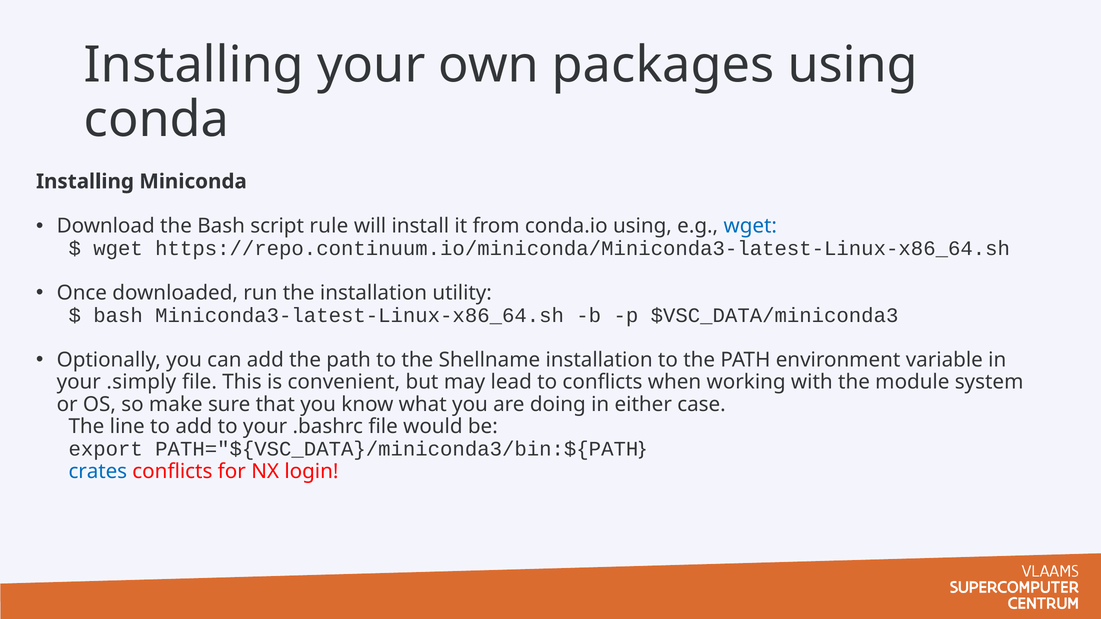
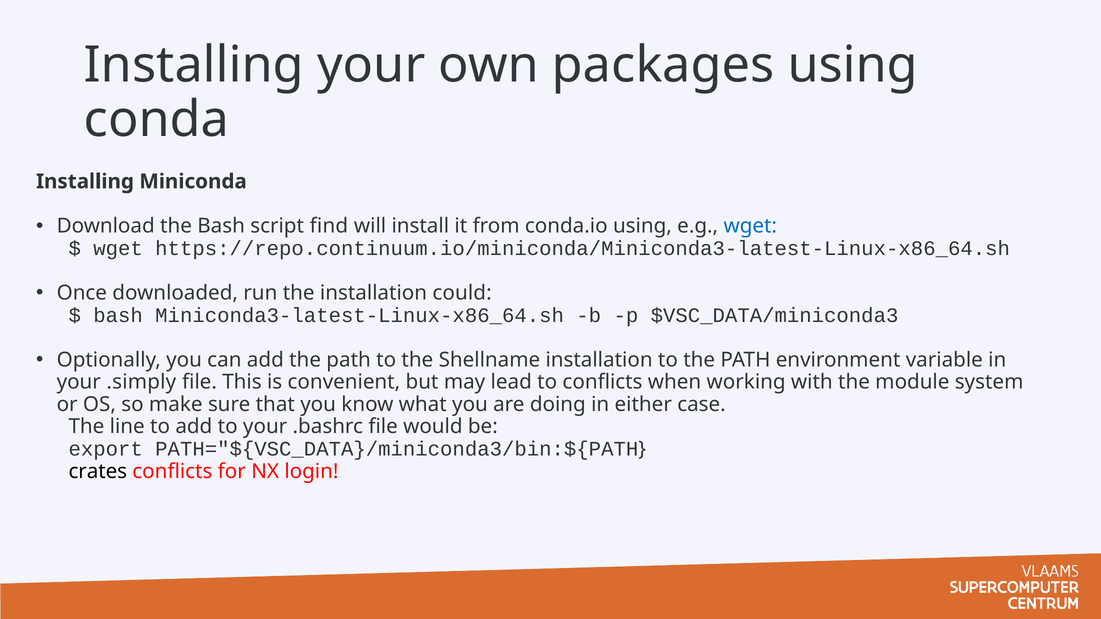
rule: rule -> find
utility: utility -> could
crates colour: blue -> black
